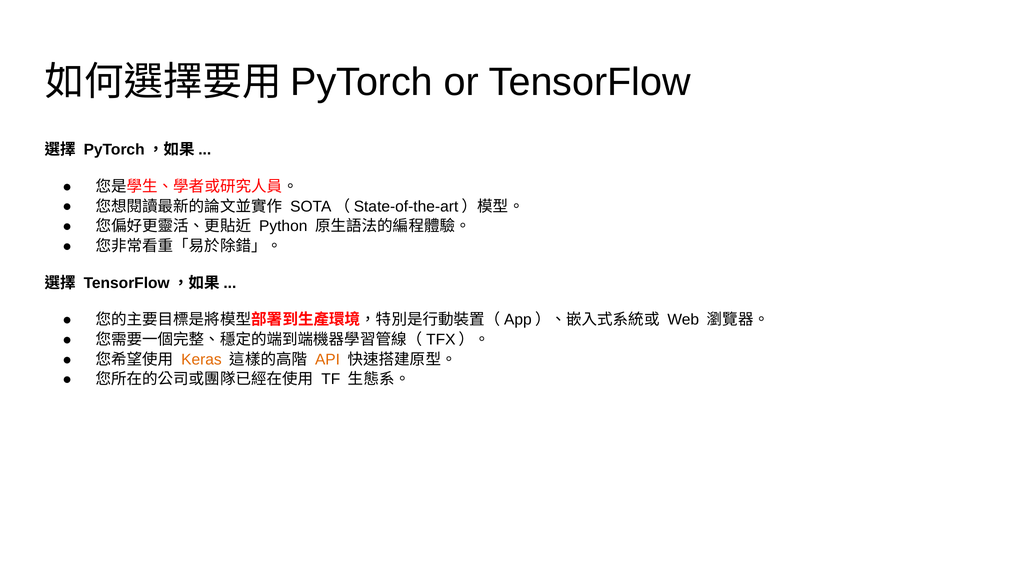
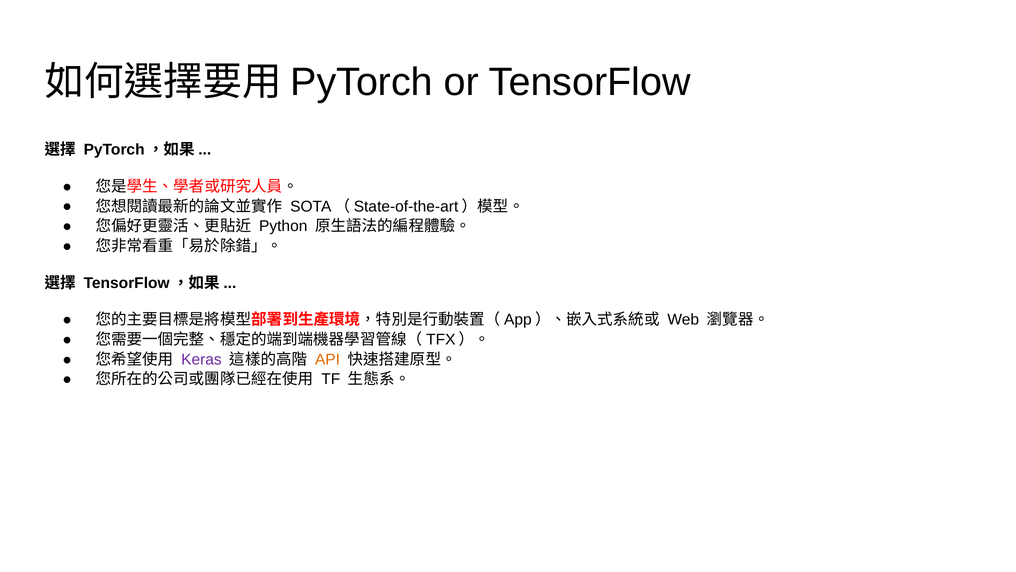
Keras colour: orange -> purple
